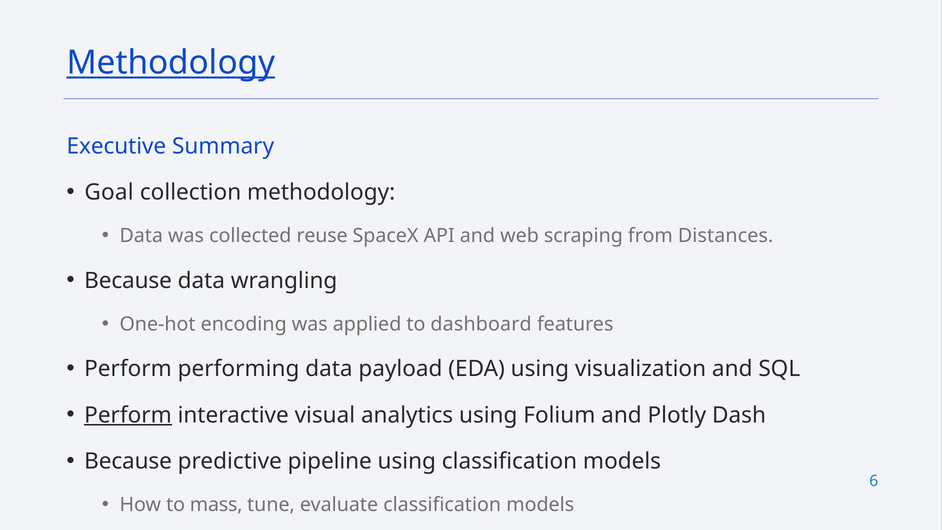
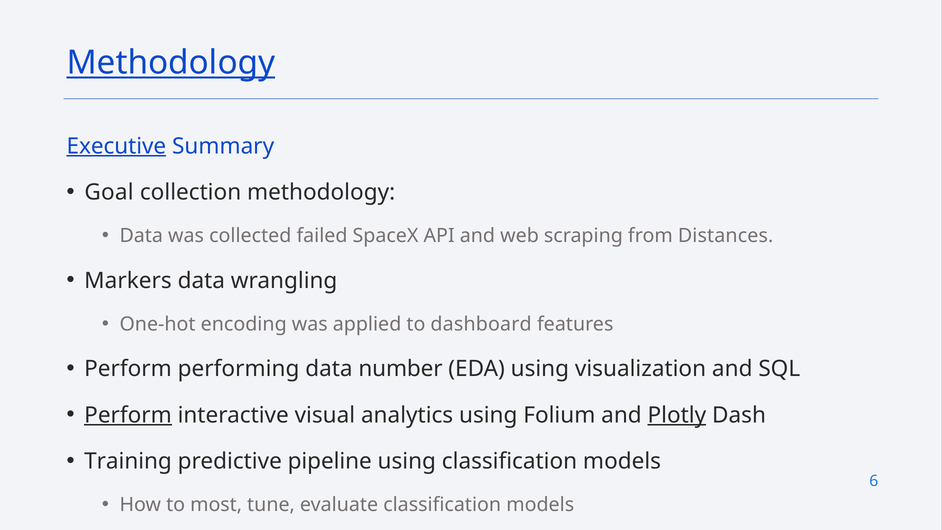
Executive underline: none -> present
reuse: reuse -> failed
Because at (128, 281): Because -> Markers
payload: payload -> number
Plotly underline: none -> present
Because at (128, 461): Because -> Training
mass: mass -> most
